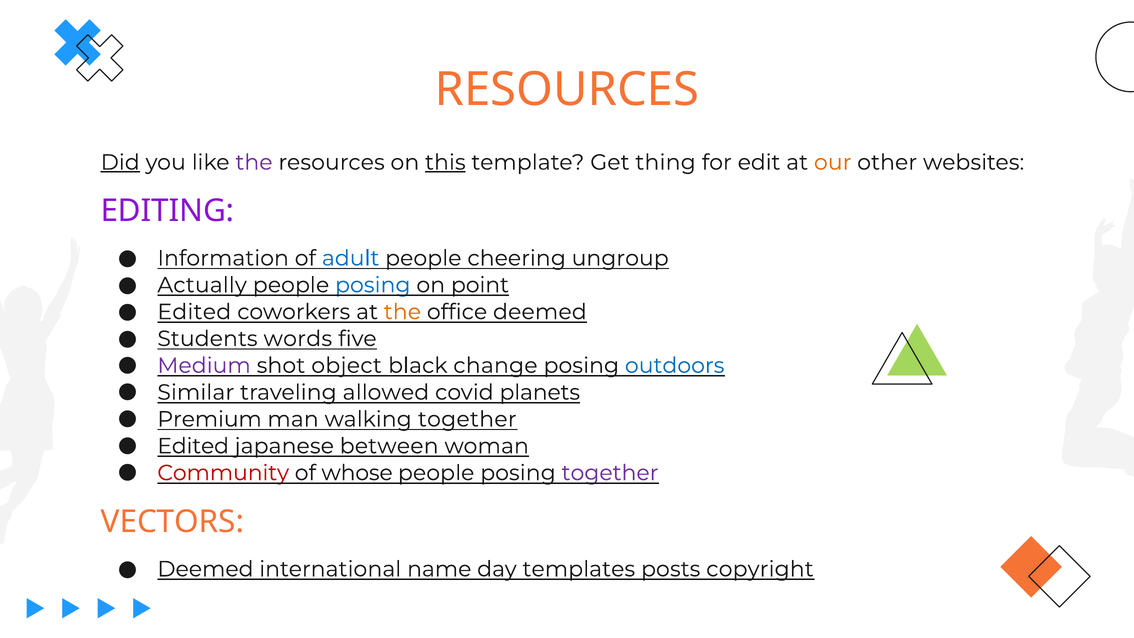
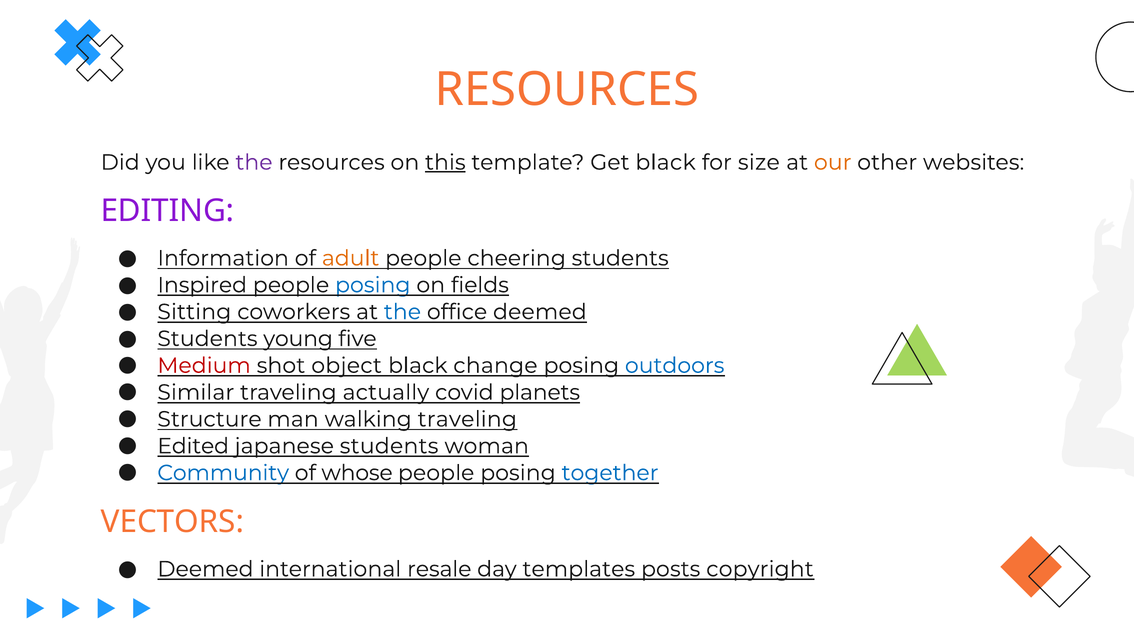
Did underline: present -> none
Get thing: thing -> black
edit: edit -> size
adult colour: blue -> orange
cheering ungroup: ungroup -> students
Actually: Actually -> Inspired
point: point -> fields
Edited at (194, 312): Edited -> Sitting
the at (402, 312) colour: orange -> blue
words: words -> young
Medium colour: purple -> red
allowed: allowed -> actually
Premium: Premium -> Structure
walking together: together -> traveling
japanese between: between -> students
Community colour: red -> blue
together at (610, 473) colour: purple -> blue
name: name -> resale
